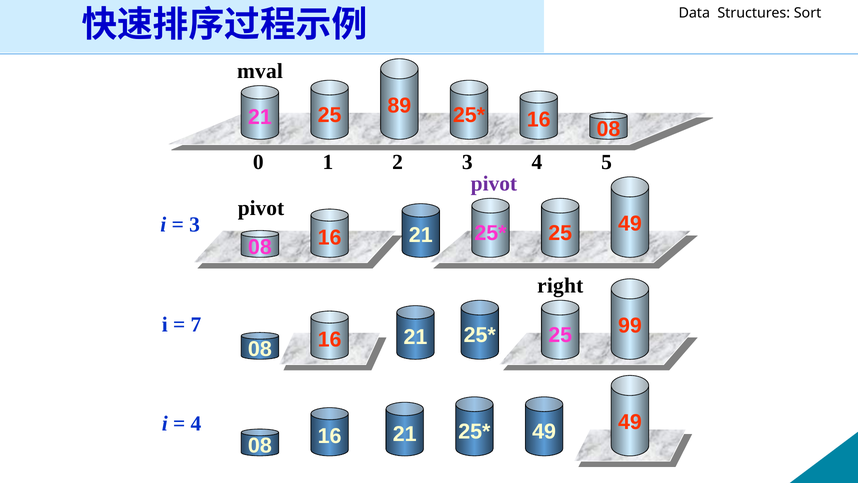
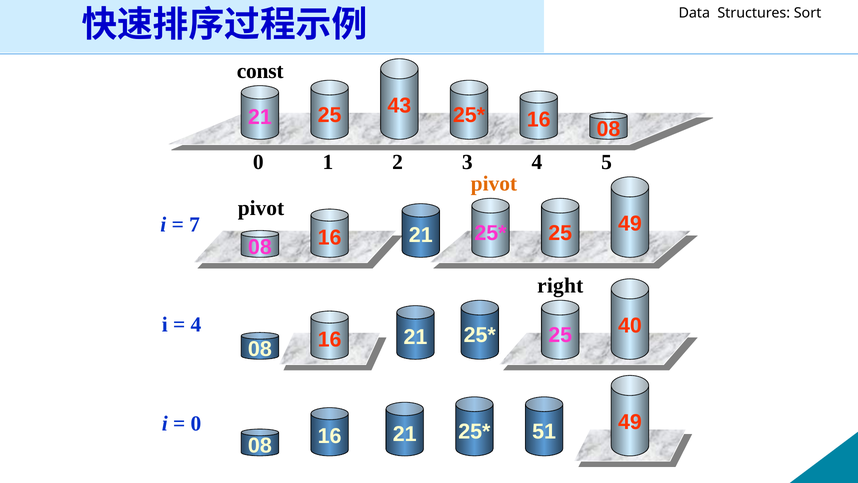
mval: mval -> const
89: 89 -> 43
pivot at (494, 184) colour: purple -> orange
3 at (194, 225): 3 -> 7
7 at (196, 324): 7 -> 4
99: 99 -> 40
4 at (196, 423): 4 -> 0
16 49: 49 -> 51
